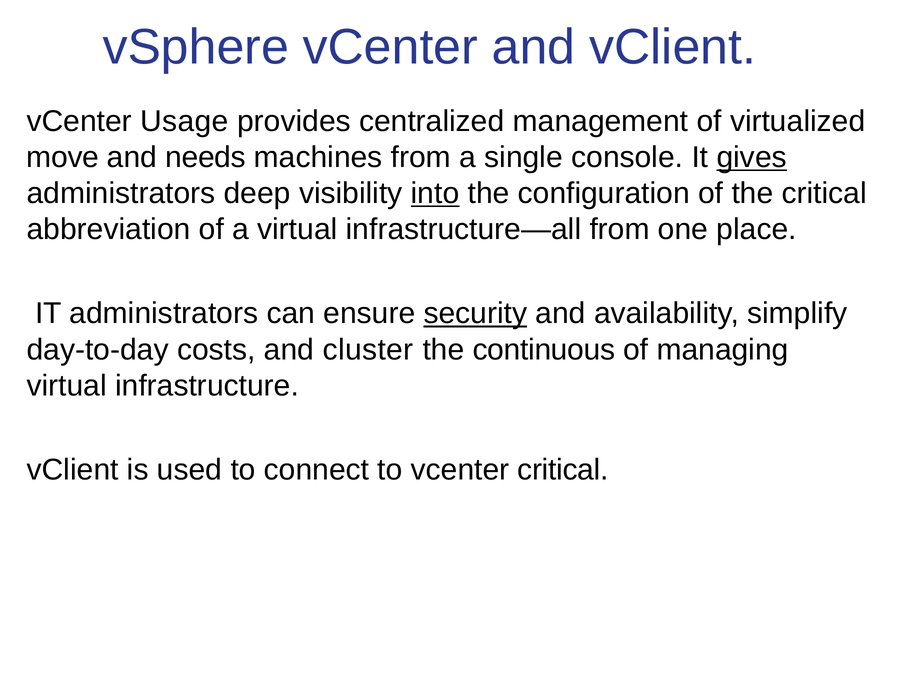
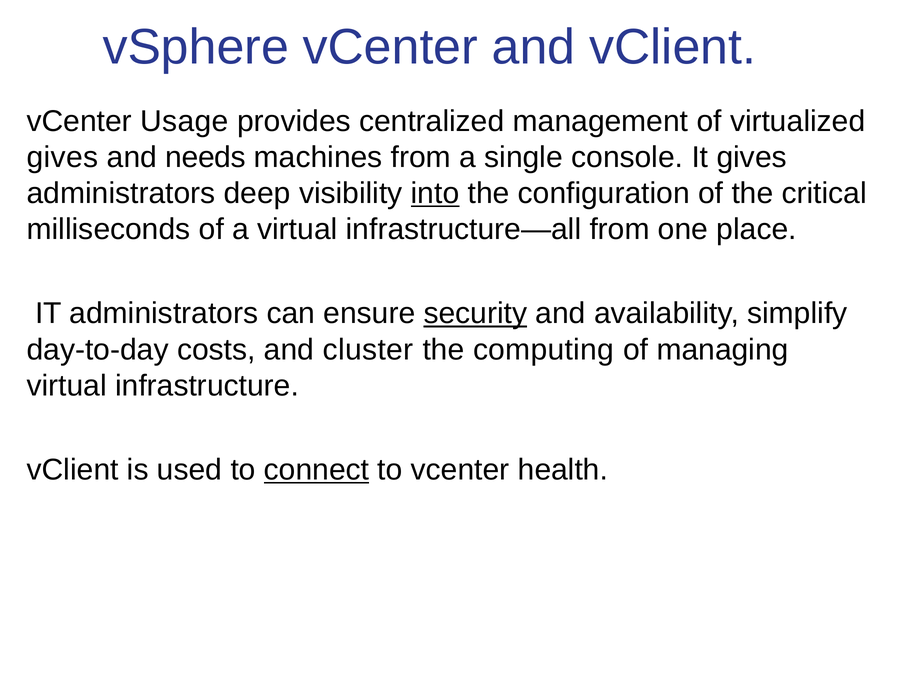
move at (63, 157): move -> gives
gives at (752, 157) underline: present -> none
abbreviation: abbreviation -> milliseconds
continuous: continuous -> computing
connect underline: none -> present
vcenter critical: critical -> health
